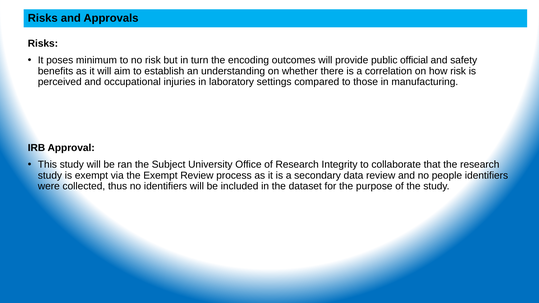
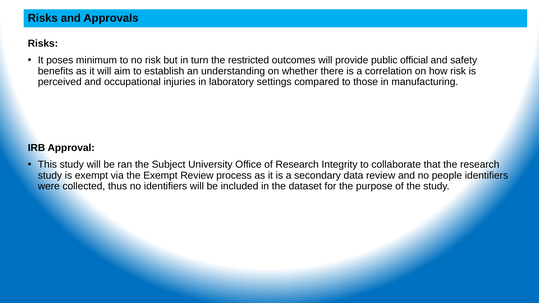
encoding: encoding -> restricted
